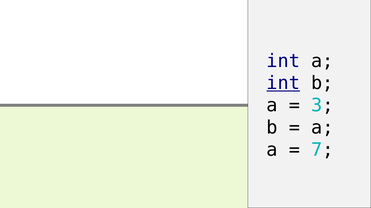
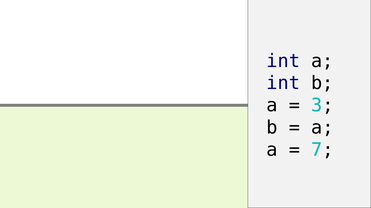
int at (283, 83) underline: present -> none
